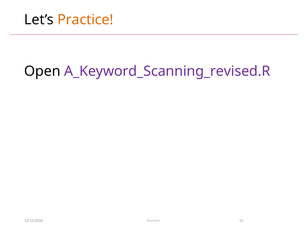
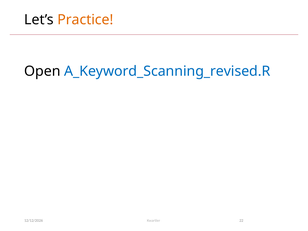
A_Keyword_Scanning_revised.R colour: purple -> blue
